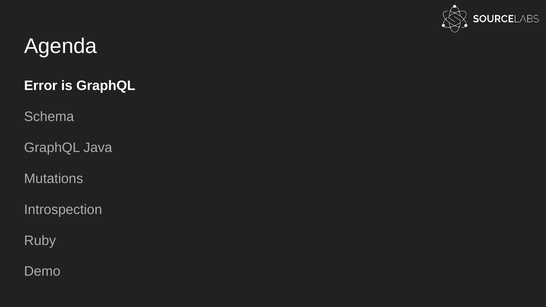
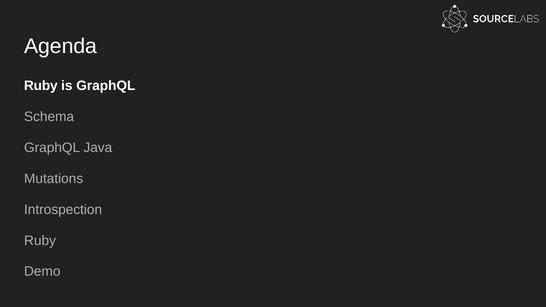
Error at (41, 86): Error -> Ruby
